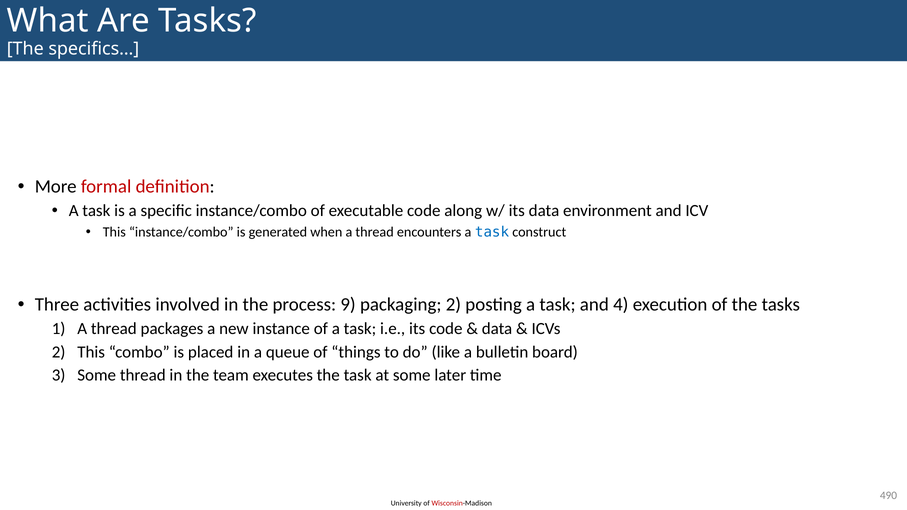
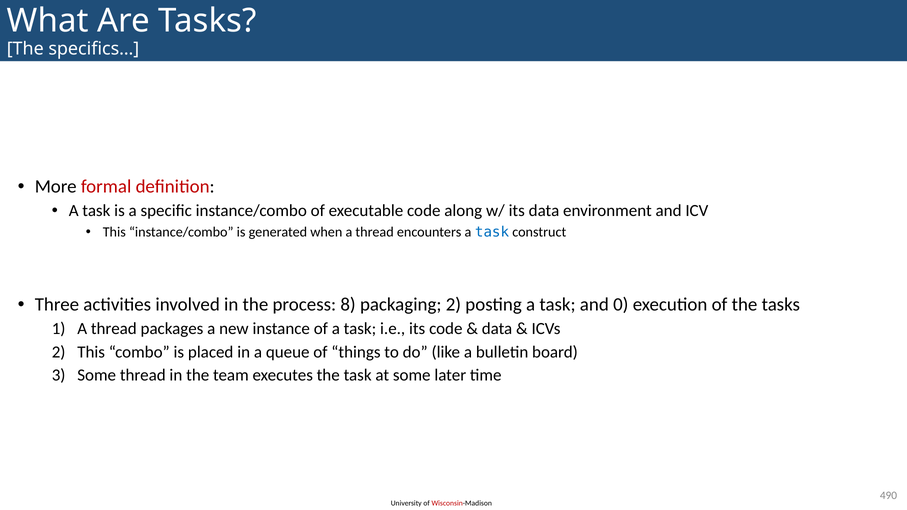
9: 9 -> 8
4: 4 -> 0
